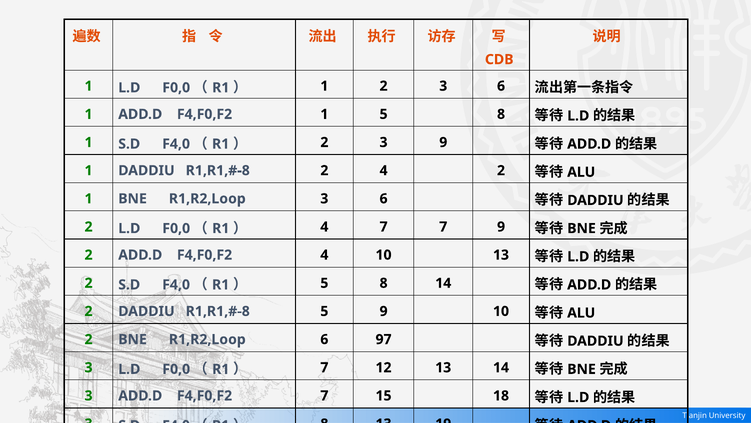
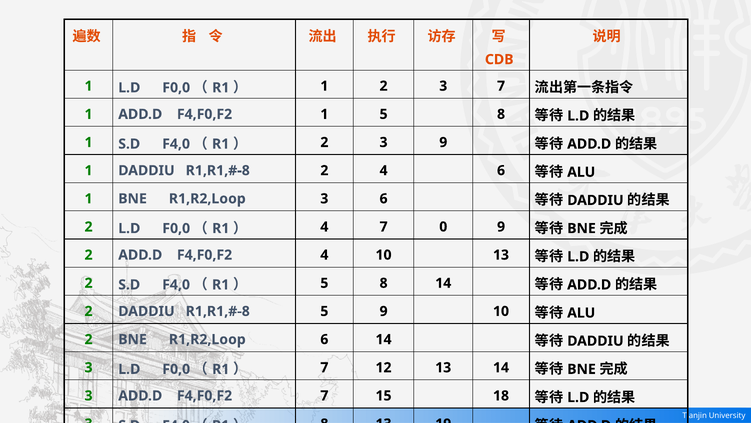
2 3 6: 6 -> 7
4 2: 2 -> 6
7 7: 7 -> 0
6 97: 97 -> 14
